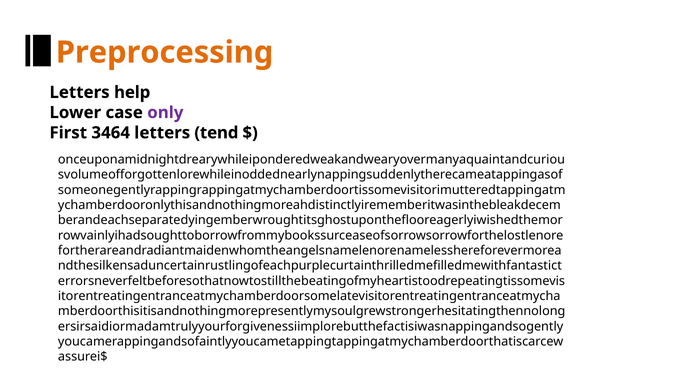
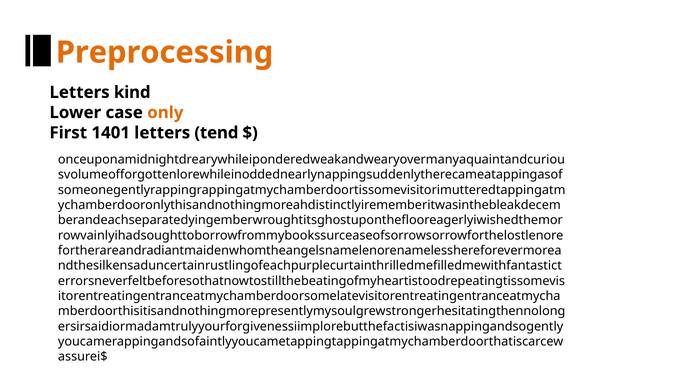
help: help -> kind
only colour: purple -> orange
3464: 3464 -> 1401
